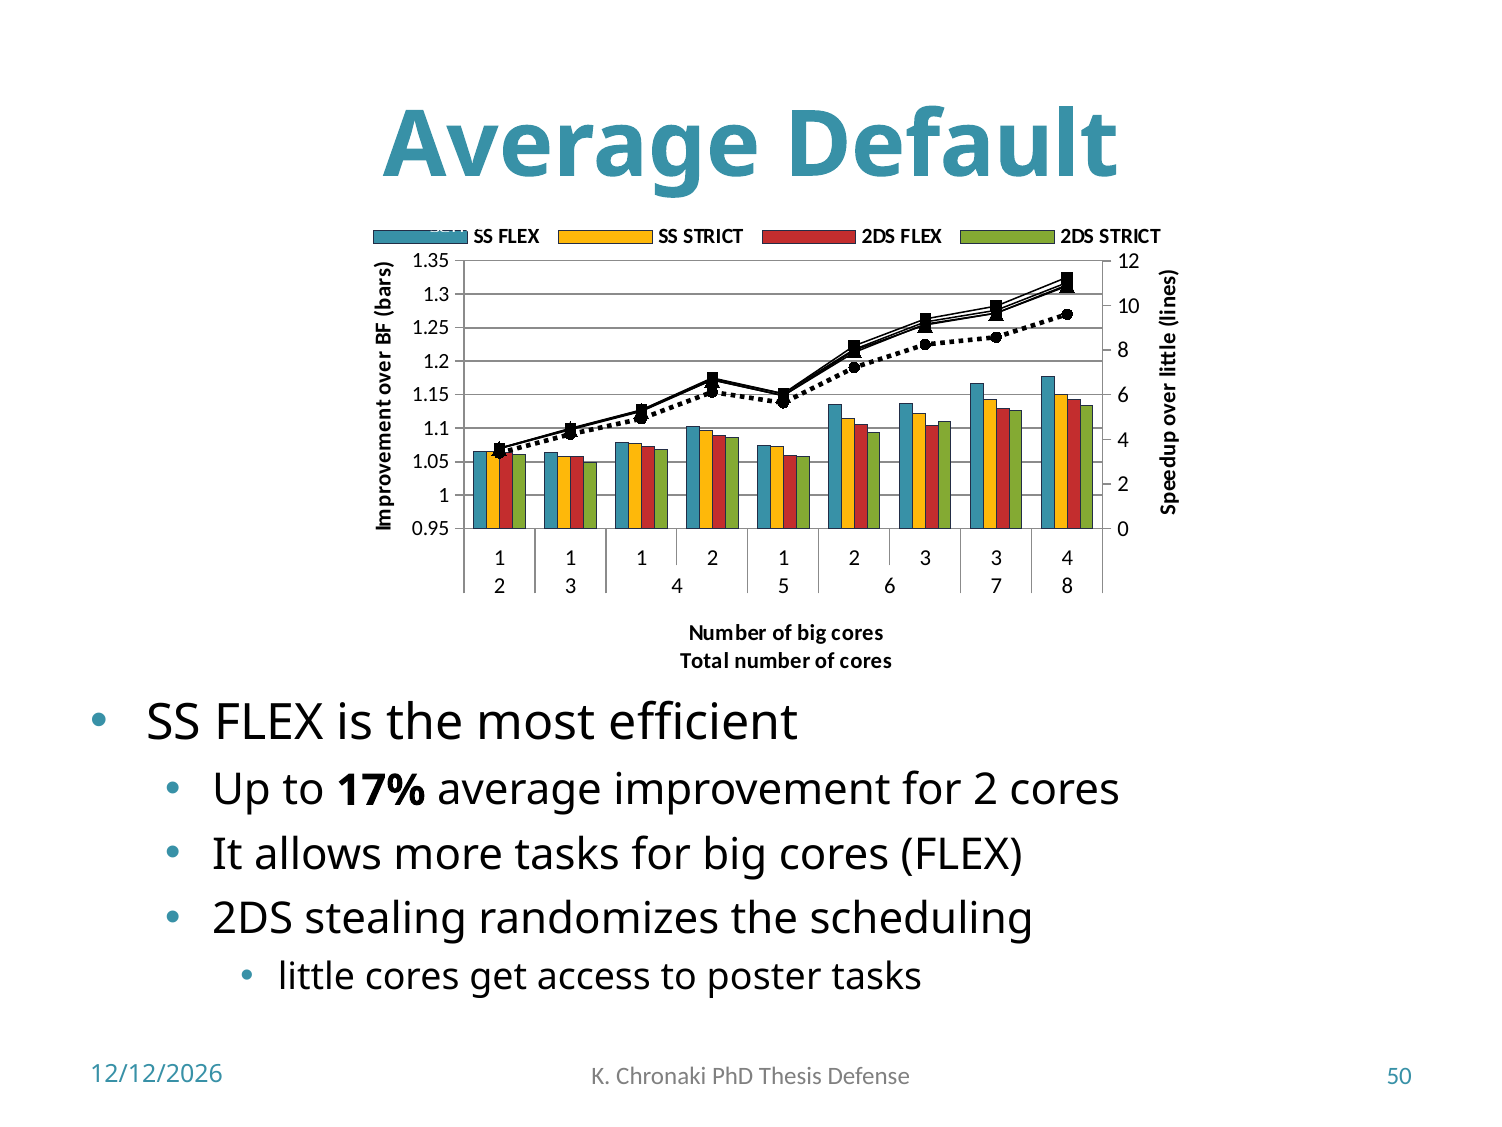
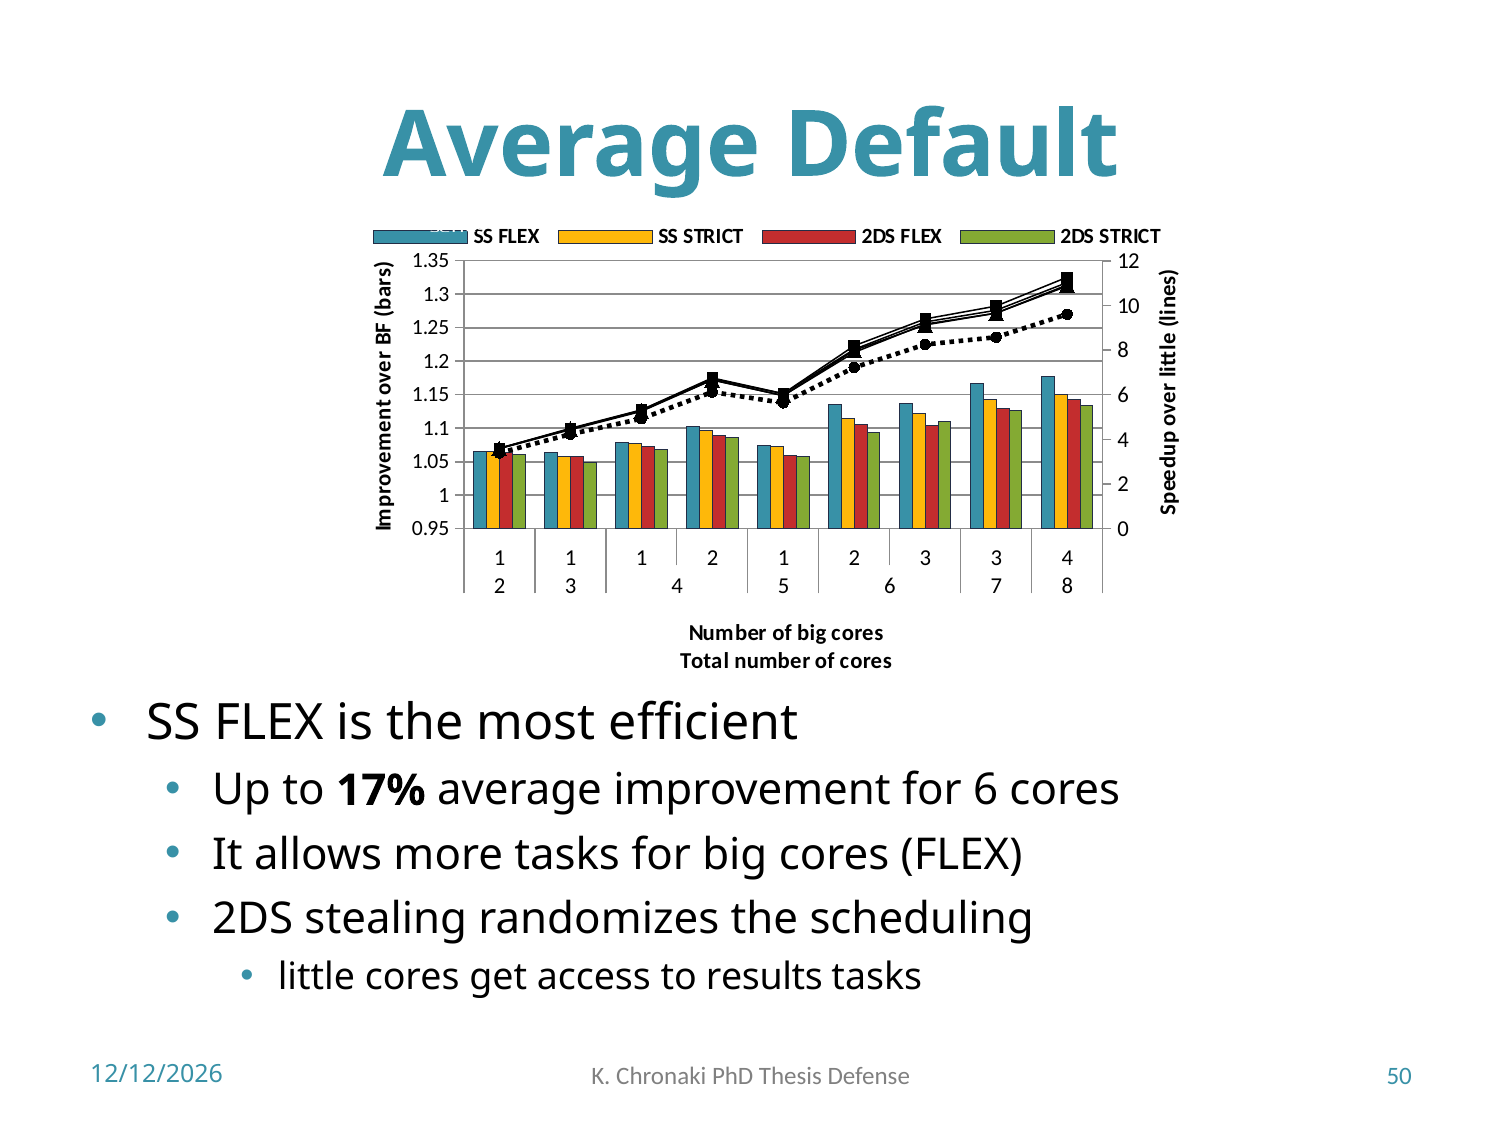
for 2: 2 -> 6
poster: poster -> results
